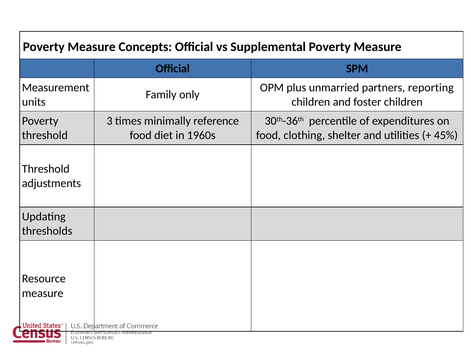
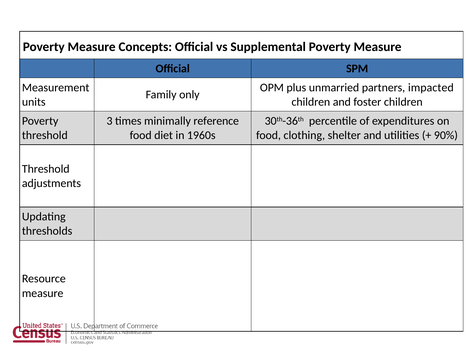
reporting: reporting -> impacted
45%: 45% -> 90%
